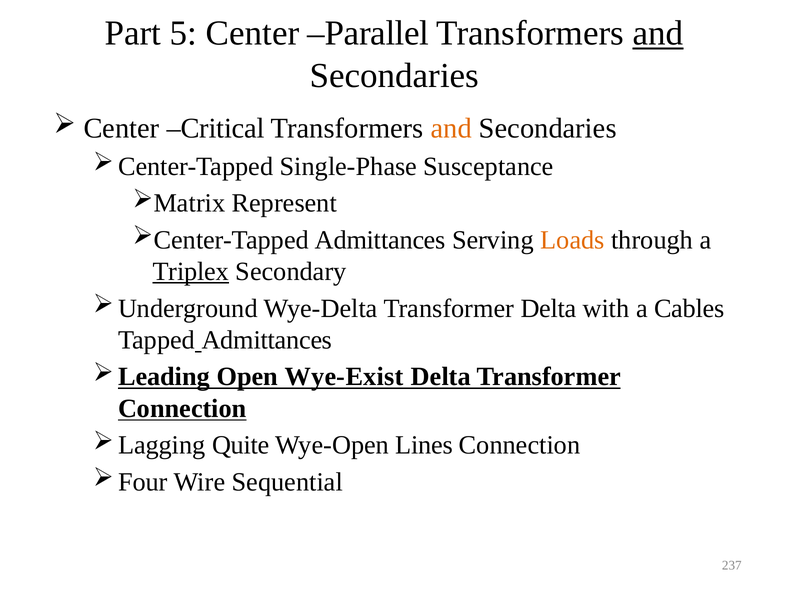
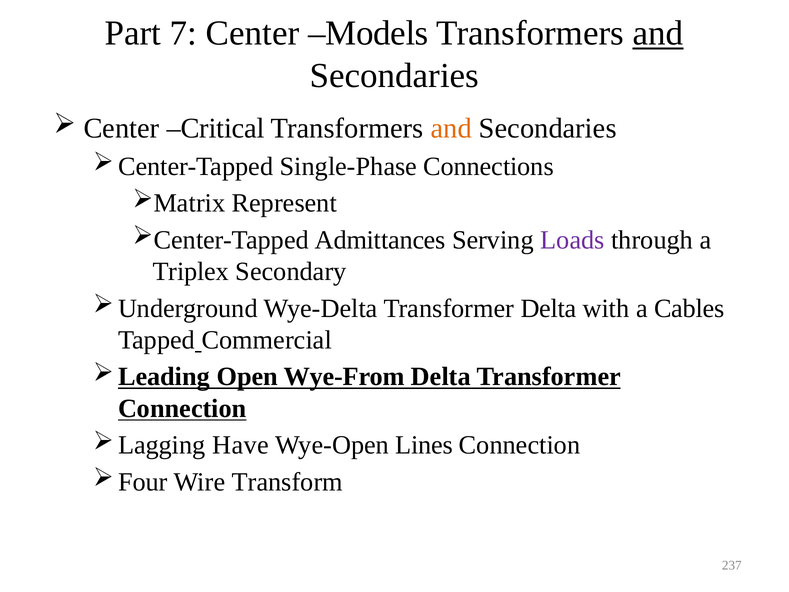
5: 5 -> 7
Parallel: Parallel -> Models
Susceptance: Susceptance -> Connections
Loads colour: orange -> purple
Triplex underline: present -> none
Tapped Admittances: Admittances -> Commercial
Wye-Exist: Wye-Exist -> Wye-From
Quite: Quite -> Have
Sequential: Sequential -> Transform
